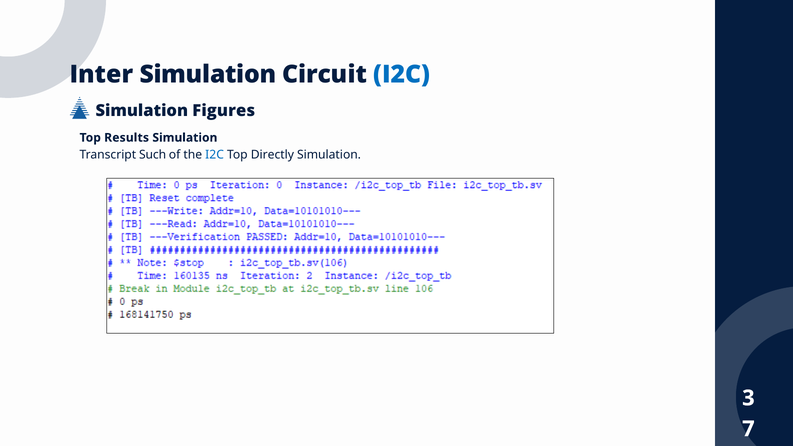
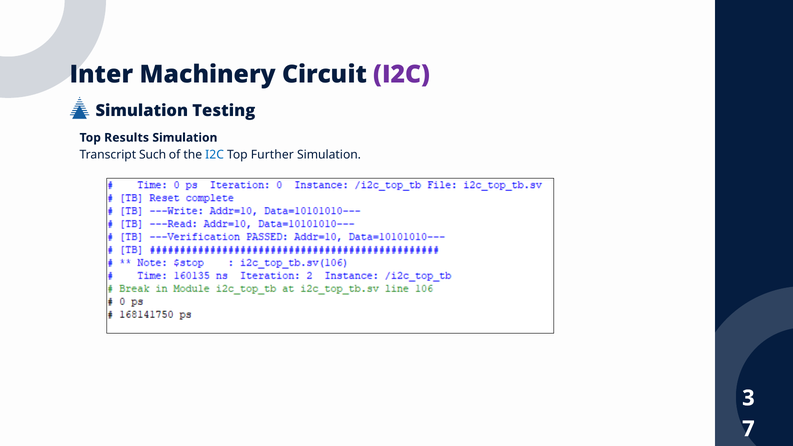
Simulation at (208, 75): Simulation -> Machinery
I2C at (402, 75) colour: blue -> purple
Figures: Figures -> Testing
Directly: Directly -> Further
